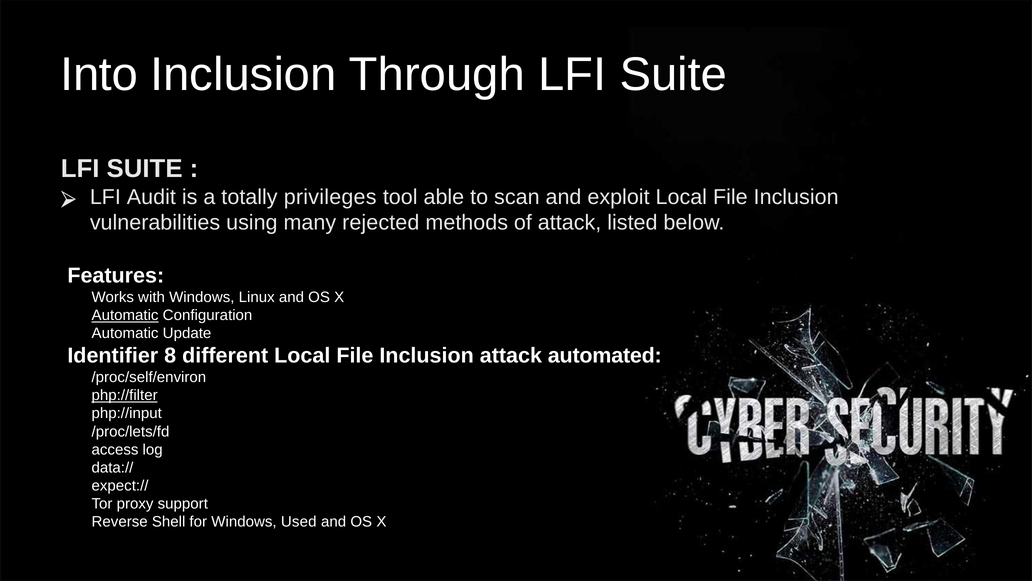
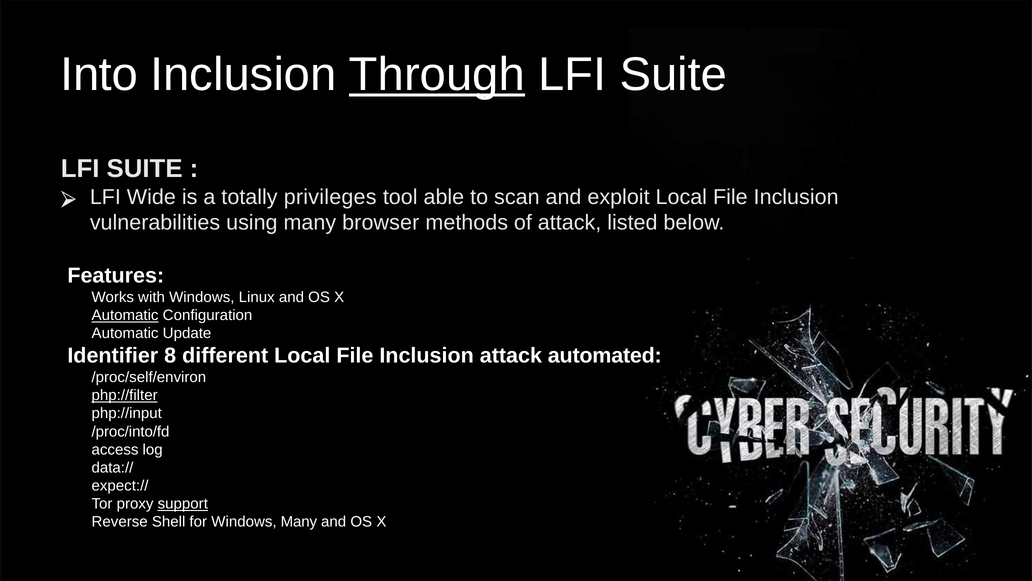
Through underline: none -> present
Audit: Audit -> Wide
rejected: rejected -> browser
/proc/lets/fd: /proc/lets/fd -> /proc/into/fd
support underline: none -> present
Windows Used: Used -> Many
